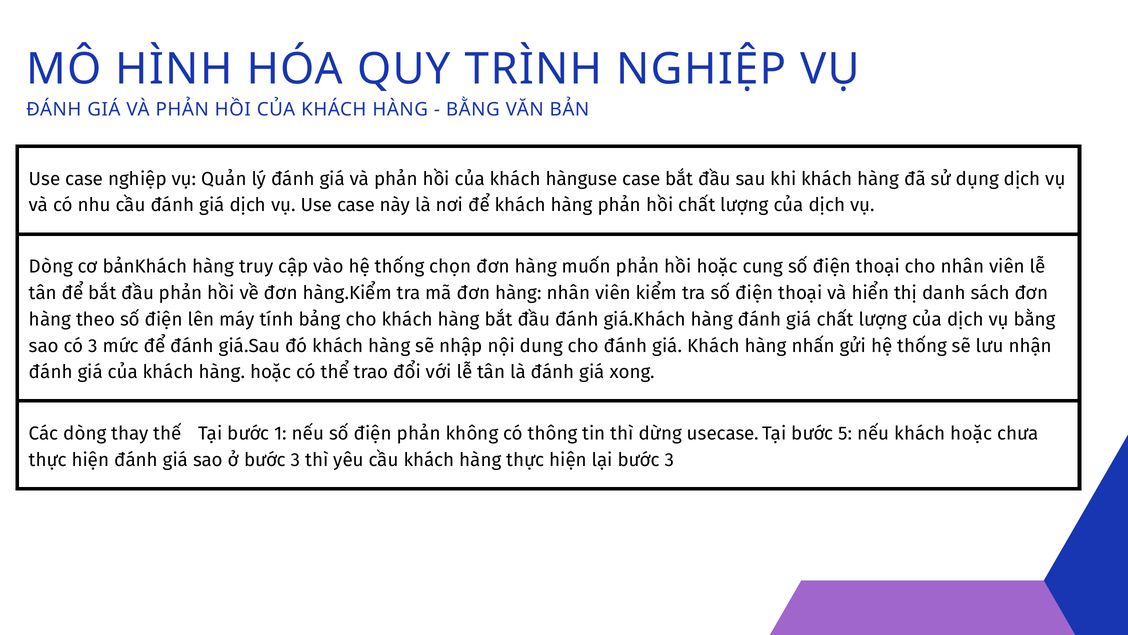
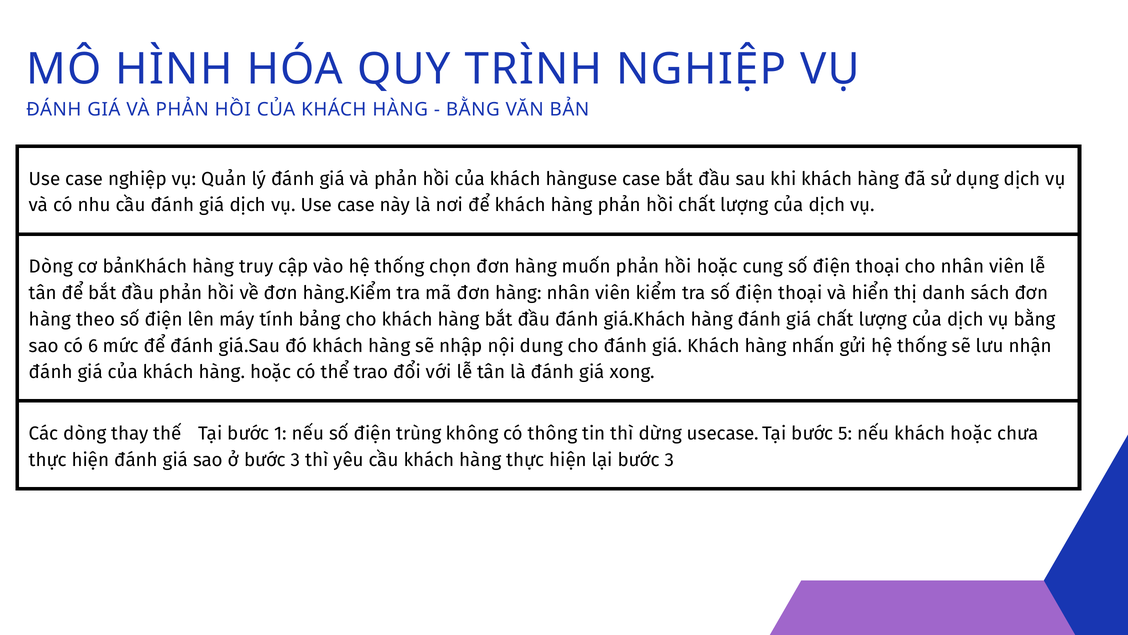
có 3: 3 -> 6
điện phản: phản -> trùng
